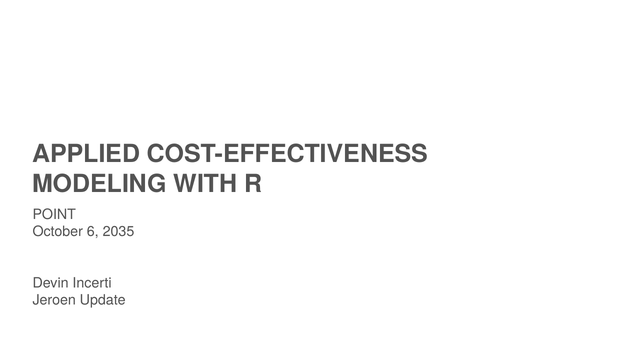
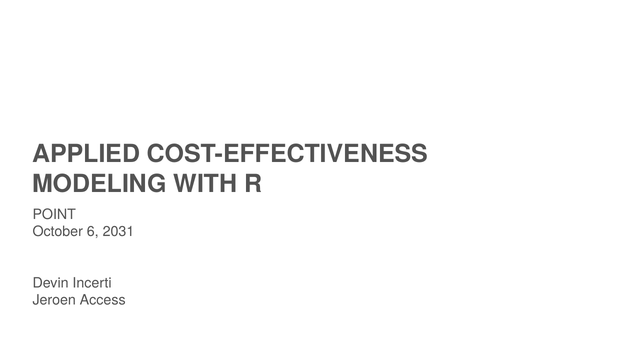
2035: 2035 -> 2031
Update: Update -> Access
